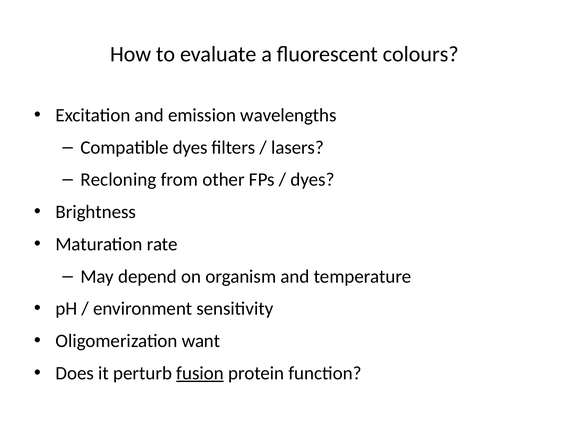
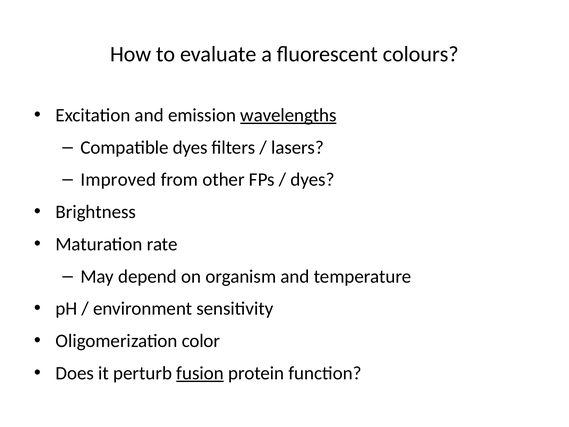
wavelengths underline: none -> present
Recloning: Recloning -> Improved
want: want -> color
